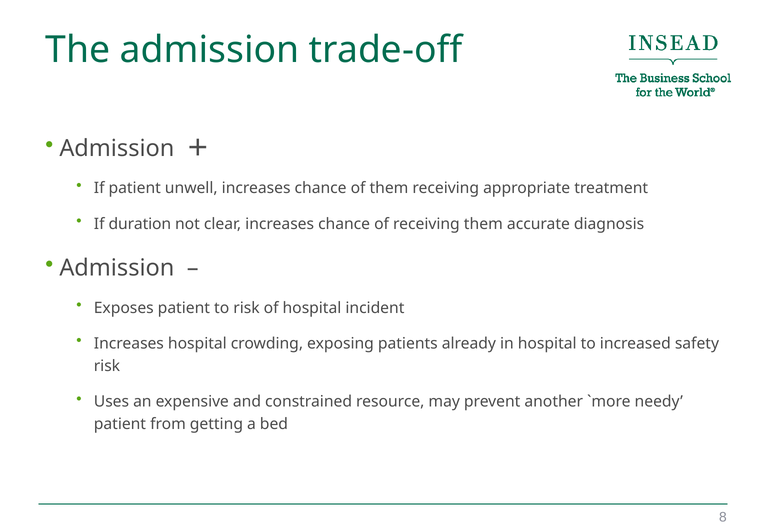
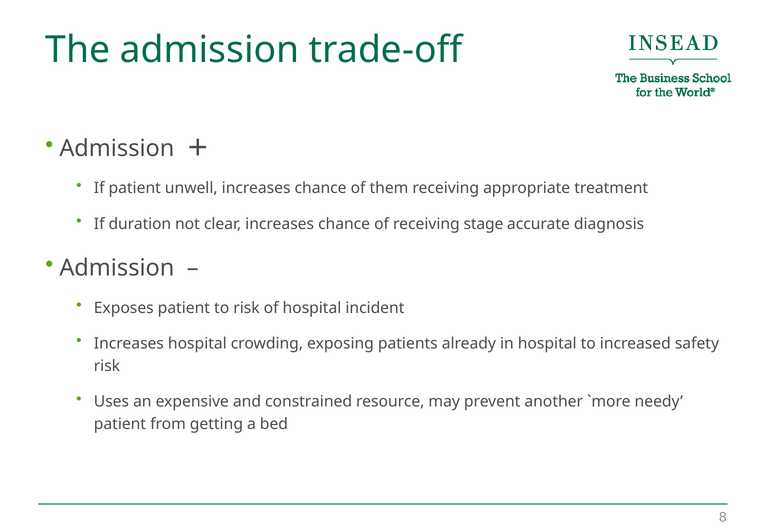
receiving them: them -> stage
